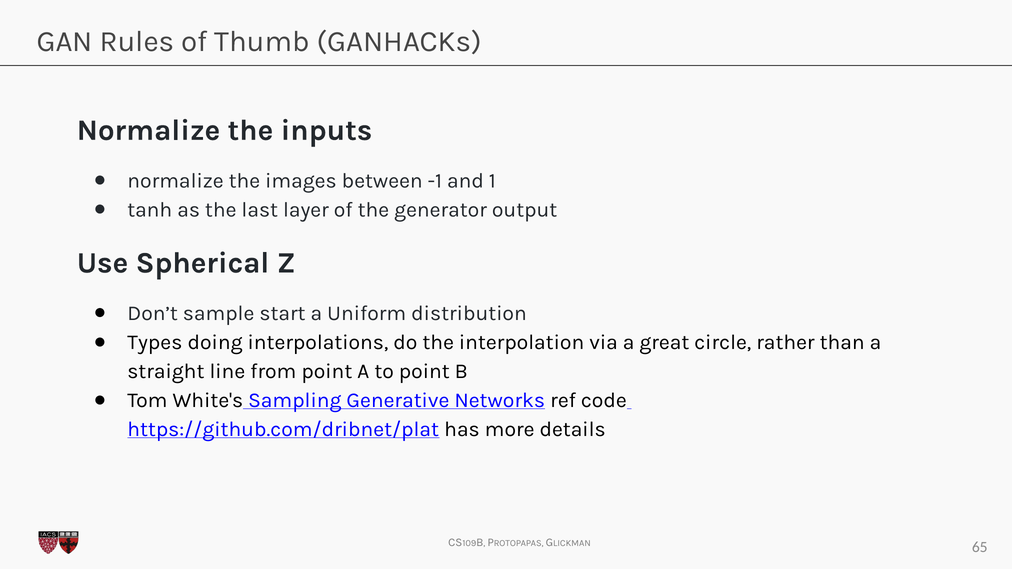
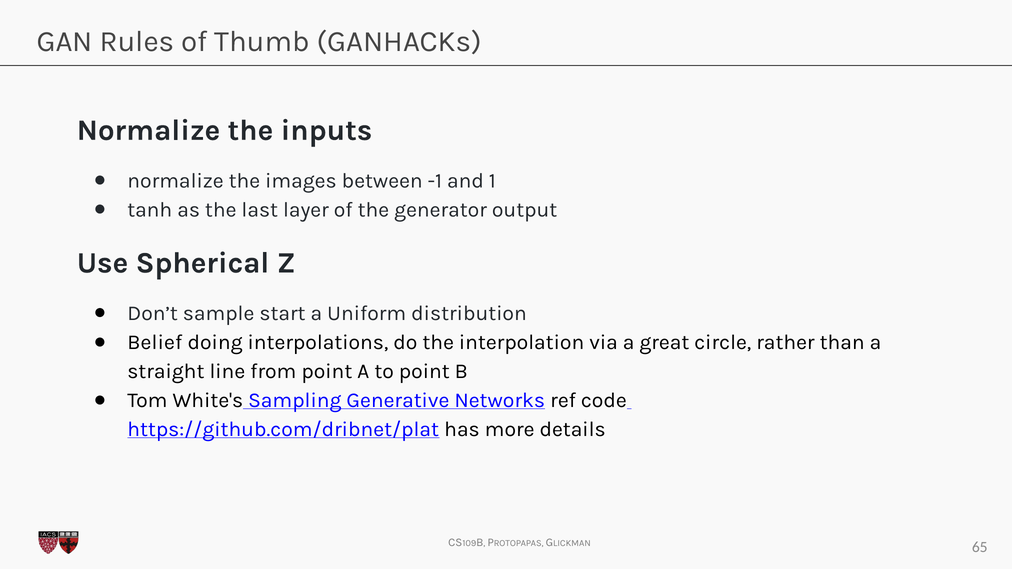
Types: Types -> Belief
